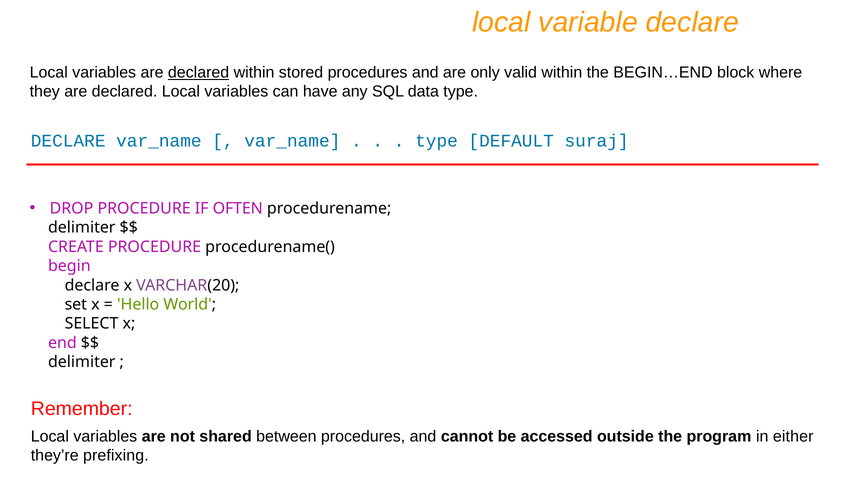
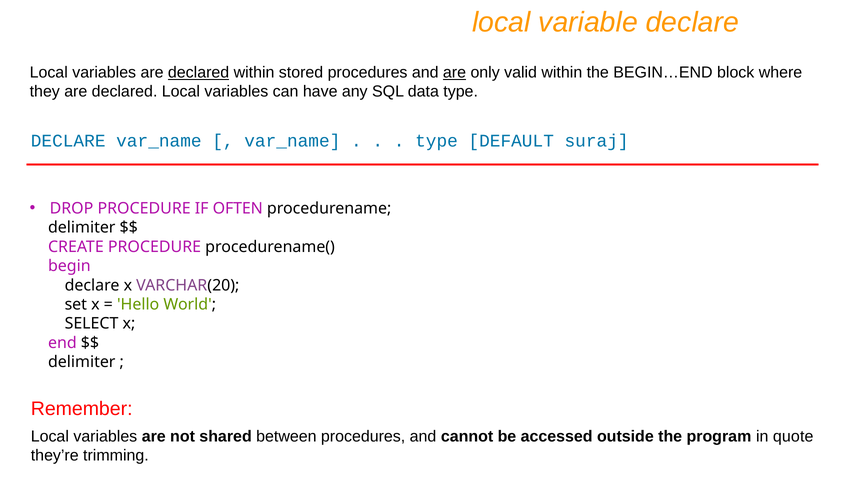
are at (455, 72) underline: none -> present
either: either -> quote
prefixing: prefixing -> trimming
